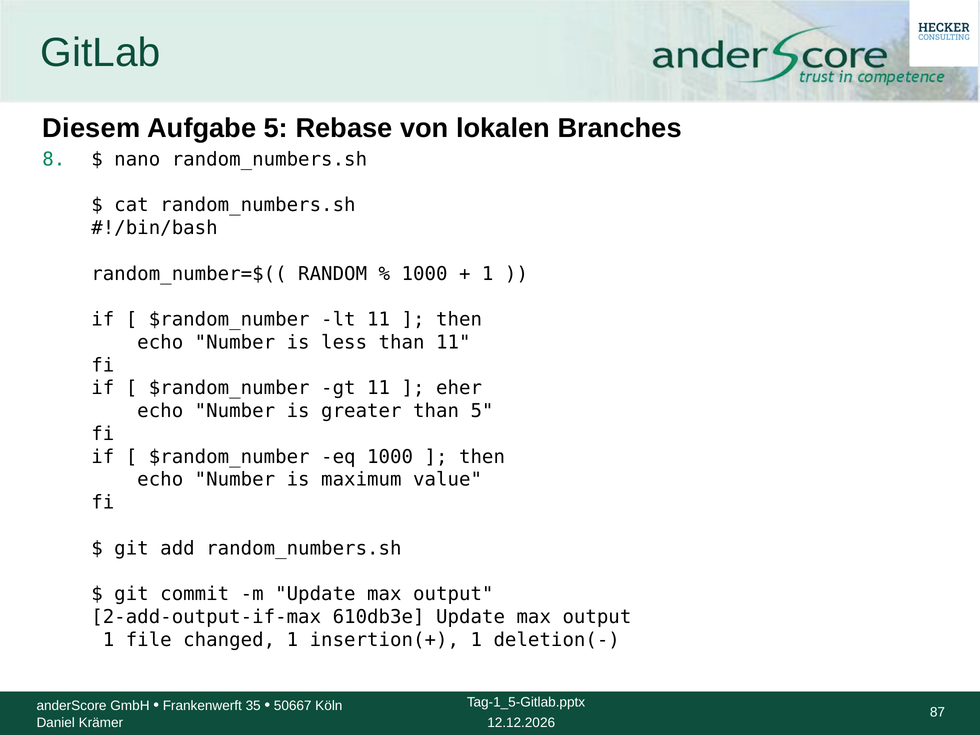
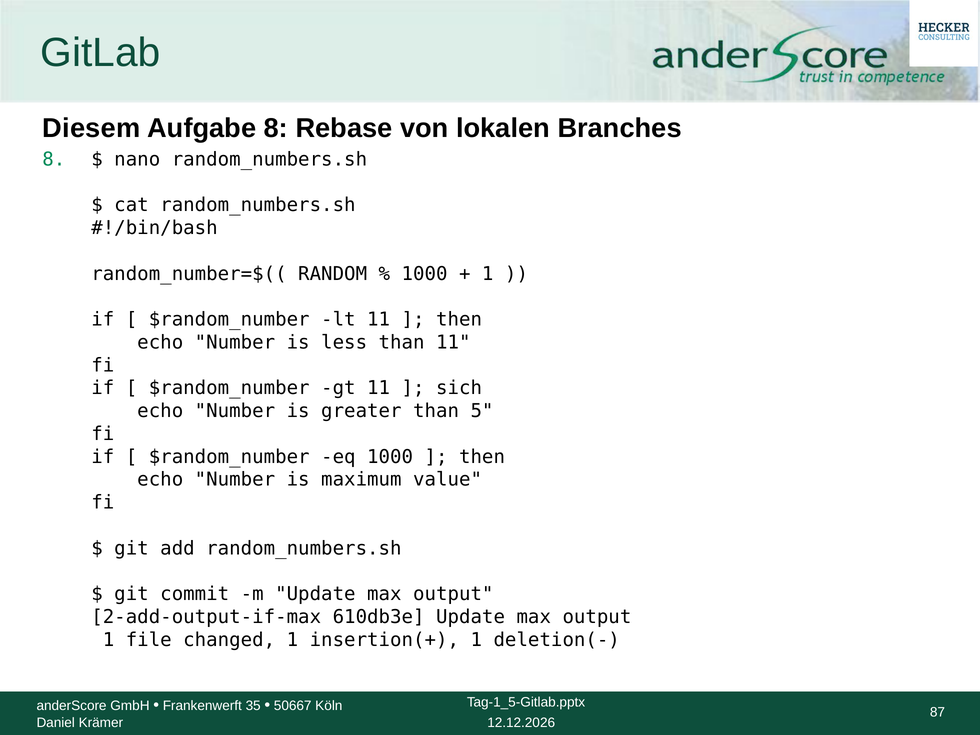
Aufgabe 5: 5 -> 8
eher: eher -> sich
